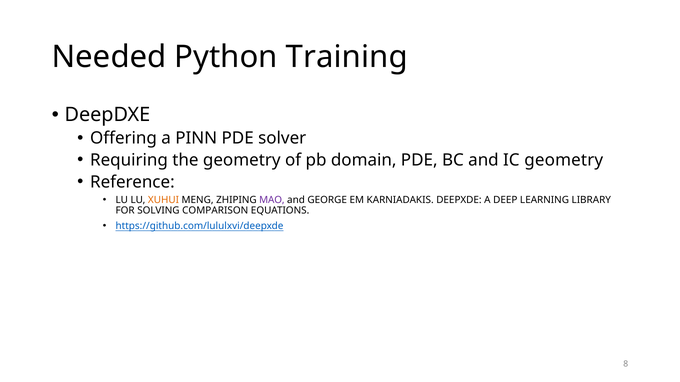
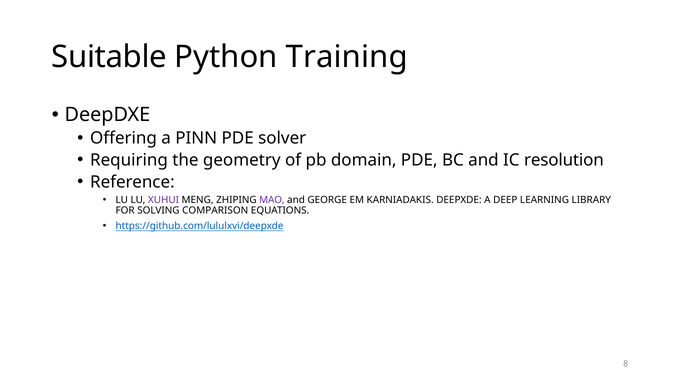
Needed: Needed -> Suitable
IC geometry: geometry -> resolution
XUHUI colour: orange -> purple
